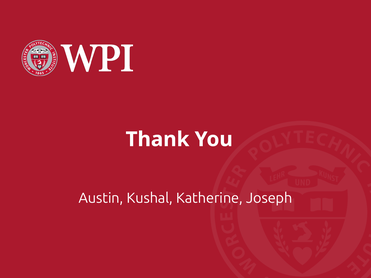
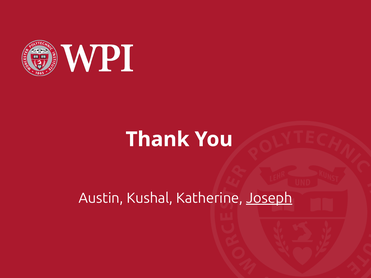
Joseph underline: none -> present
